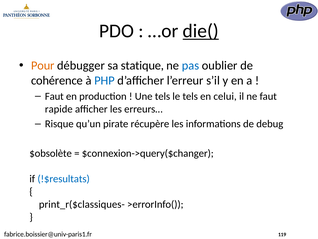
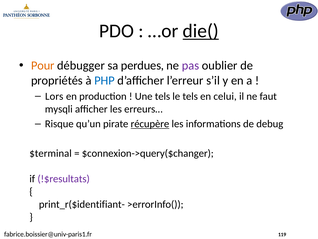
statique: statique -> perdues
pas colour: blue -> purple
cohérence: cohérence -> propriétés
Faut at (54, 96): Faut -> Lors
rapide: rapide -> mysqli
récupère underline: none -> present
$obsolète: $obsolète -> $terminal
!$resultats colour: blue -> purple
print_r($classiques-: print_r($classiques- -> print_r($identifiant-
